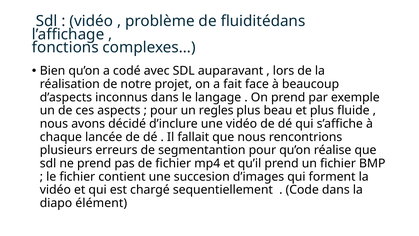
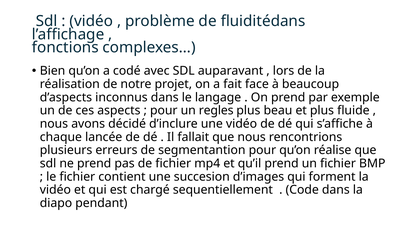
élément: élément -> pendant
